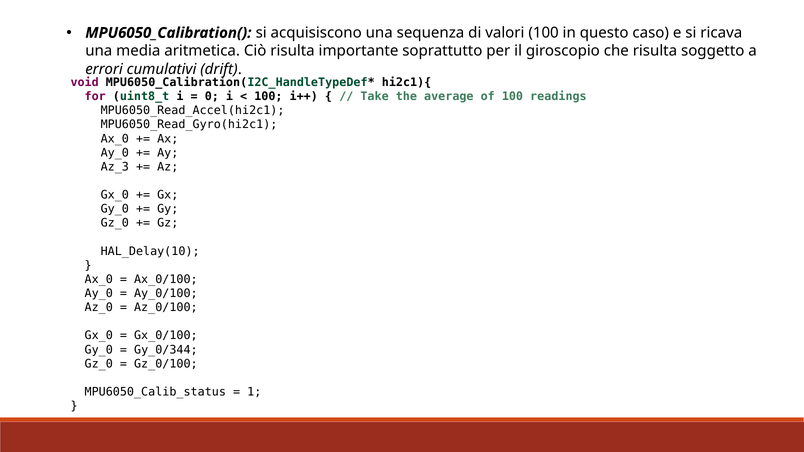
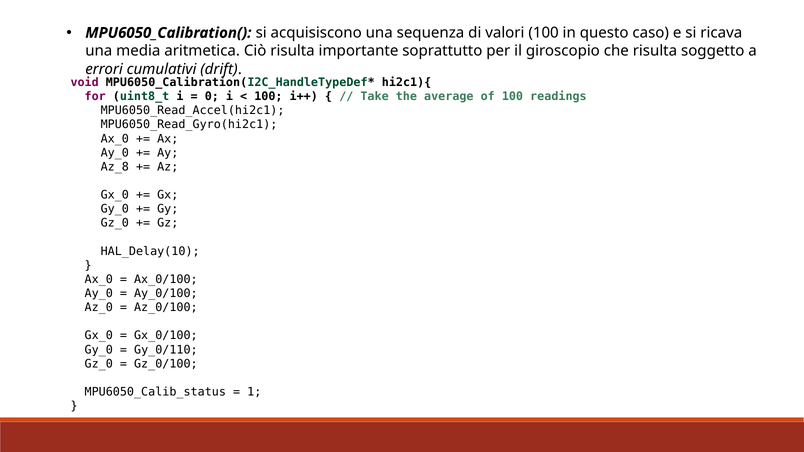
Az_3: Az_3 -> Az_8
Gy_0/344: Gy_0/344 -> Gy_0/110
